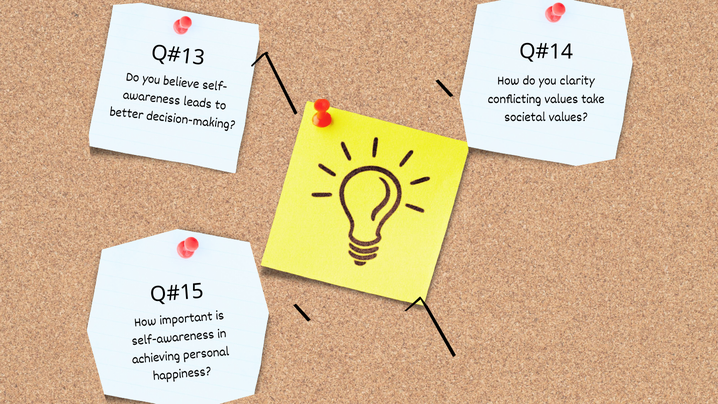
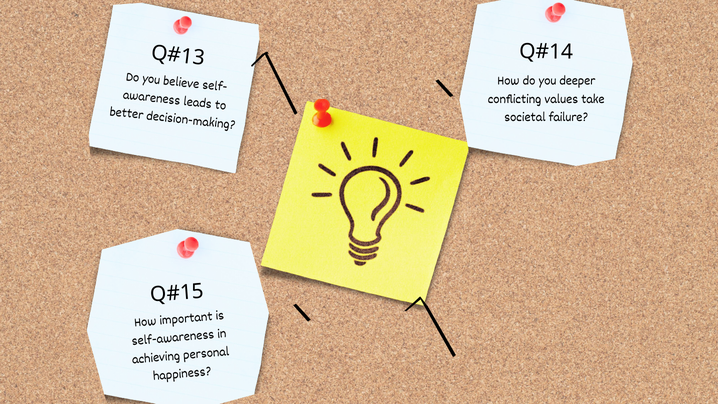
clarity: clarity -> deeper
societal values: values -> failure
